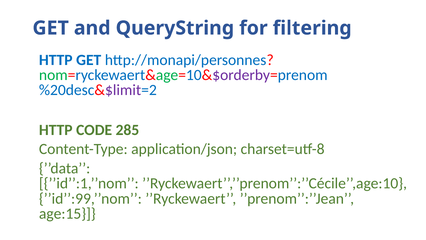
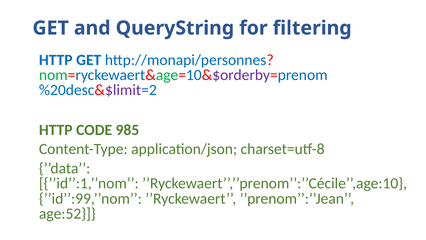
285: 285 -> 985
age:15: age:15 -> age:52
